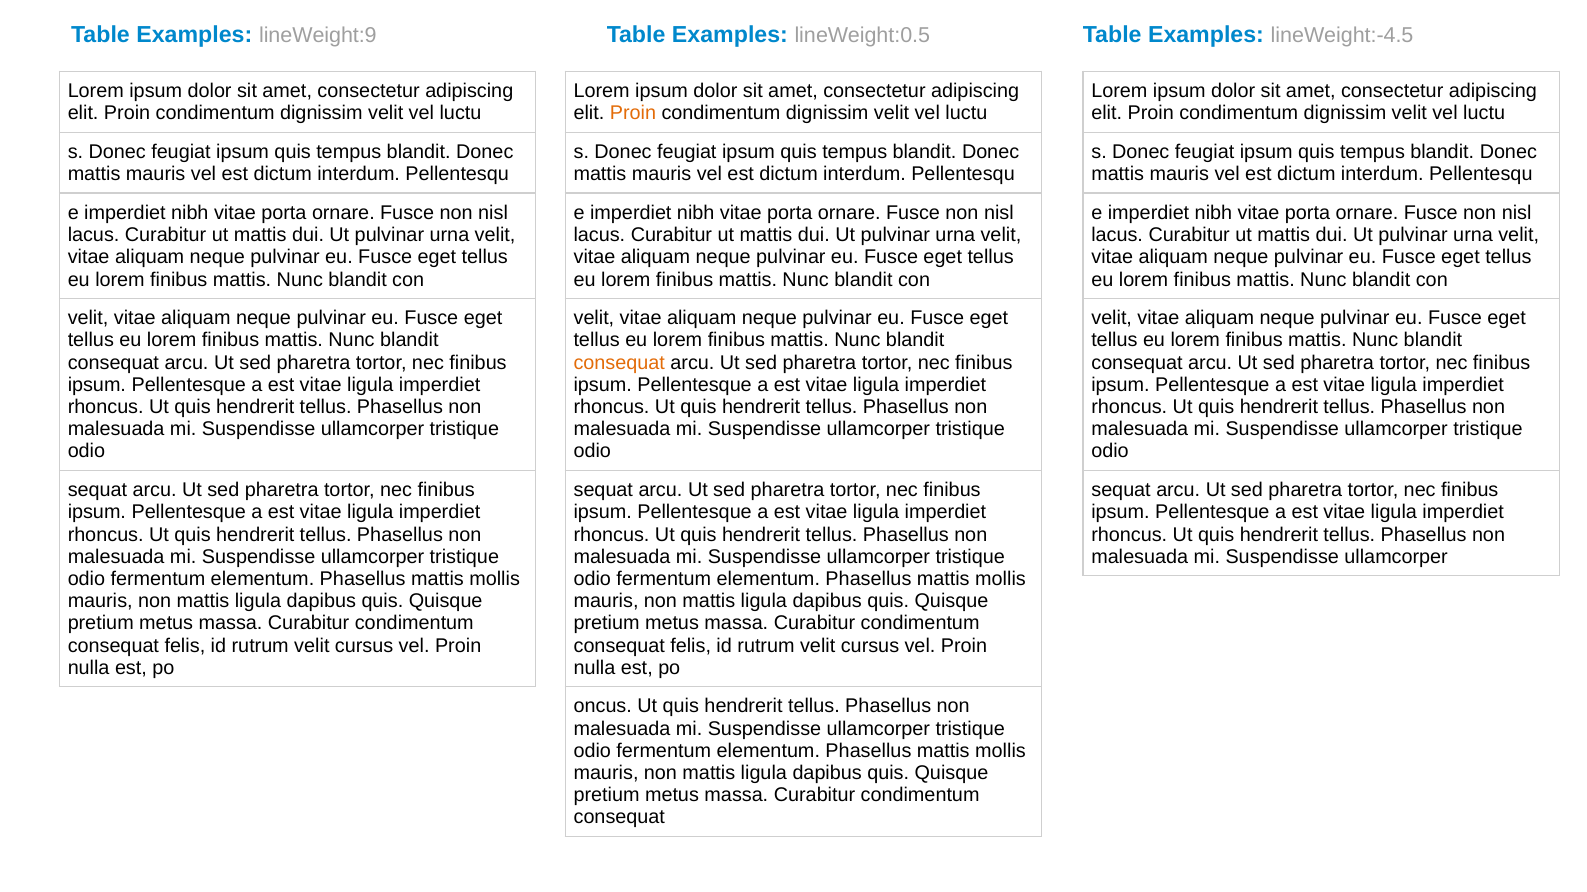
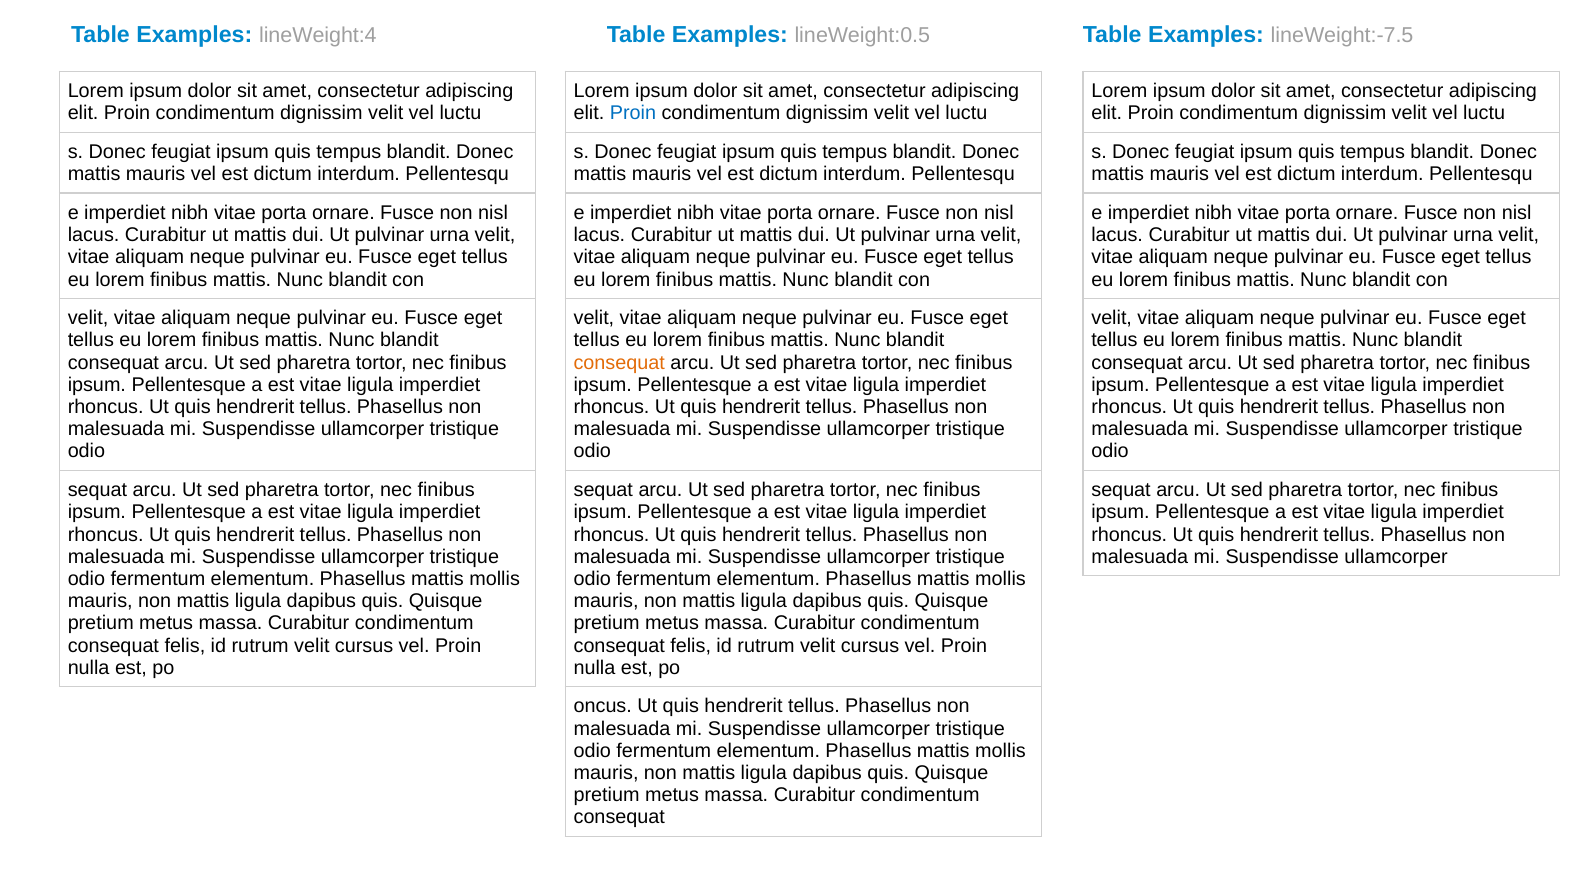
lineWeight:9: lineWeight:9 -> lineWeight:4
lineWeight:-4.5: lineWeight:-4.5 -> lineWeight:-7.5
Proin at (633, 113) colour: orange -> blue
